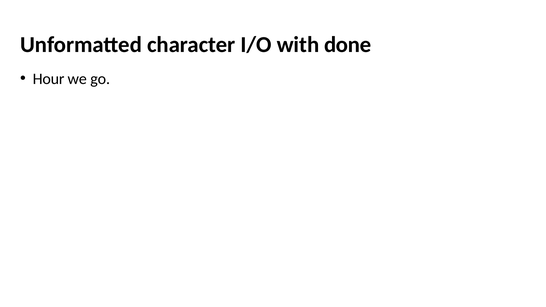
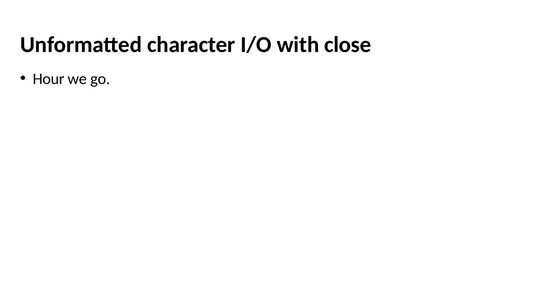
done: done -> close
